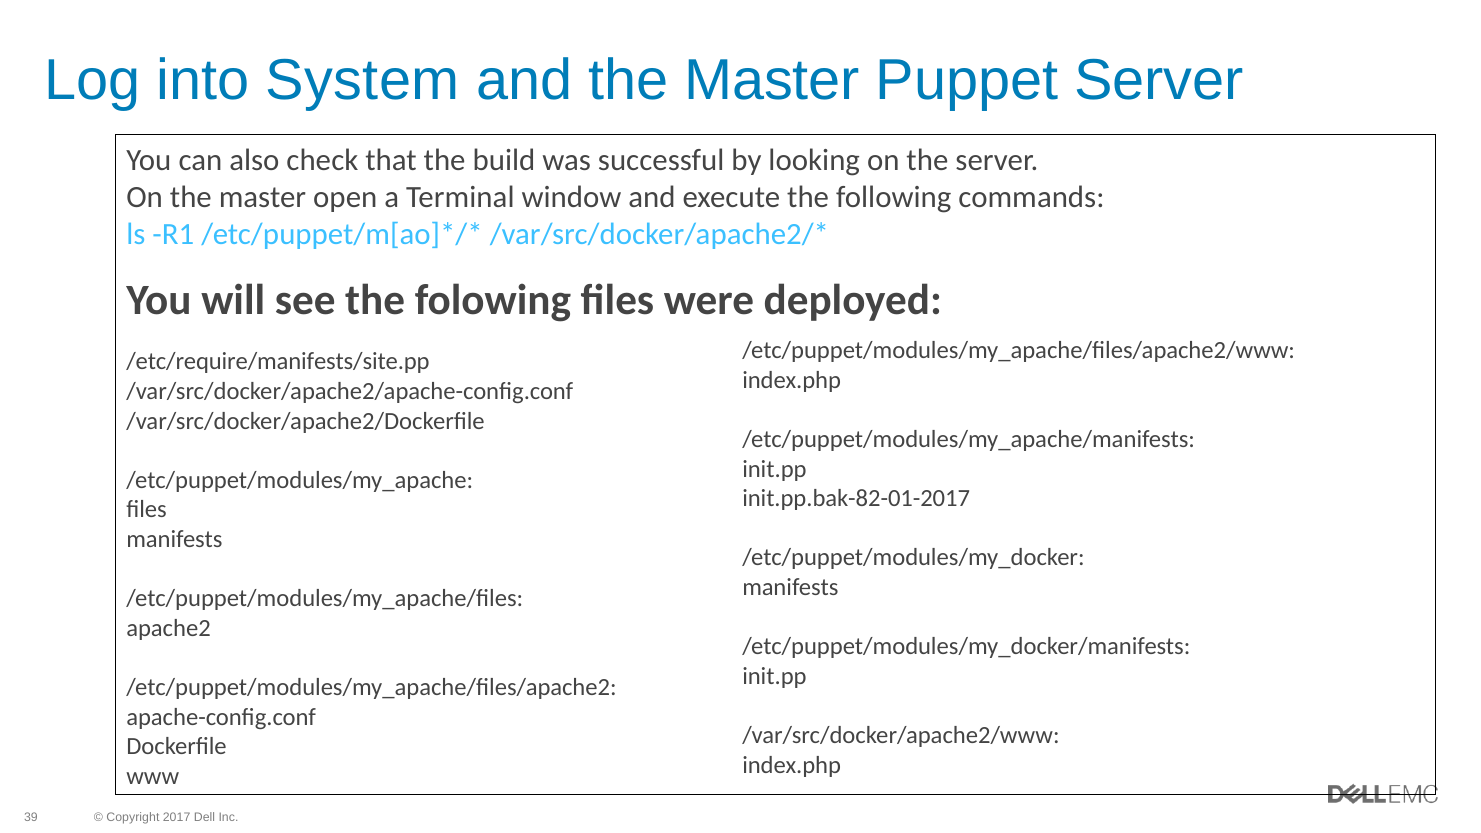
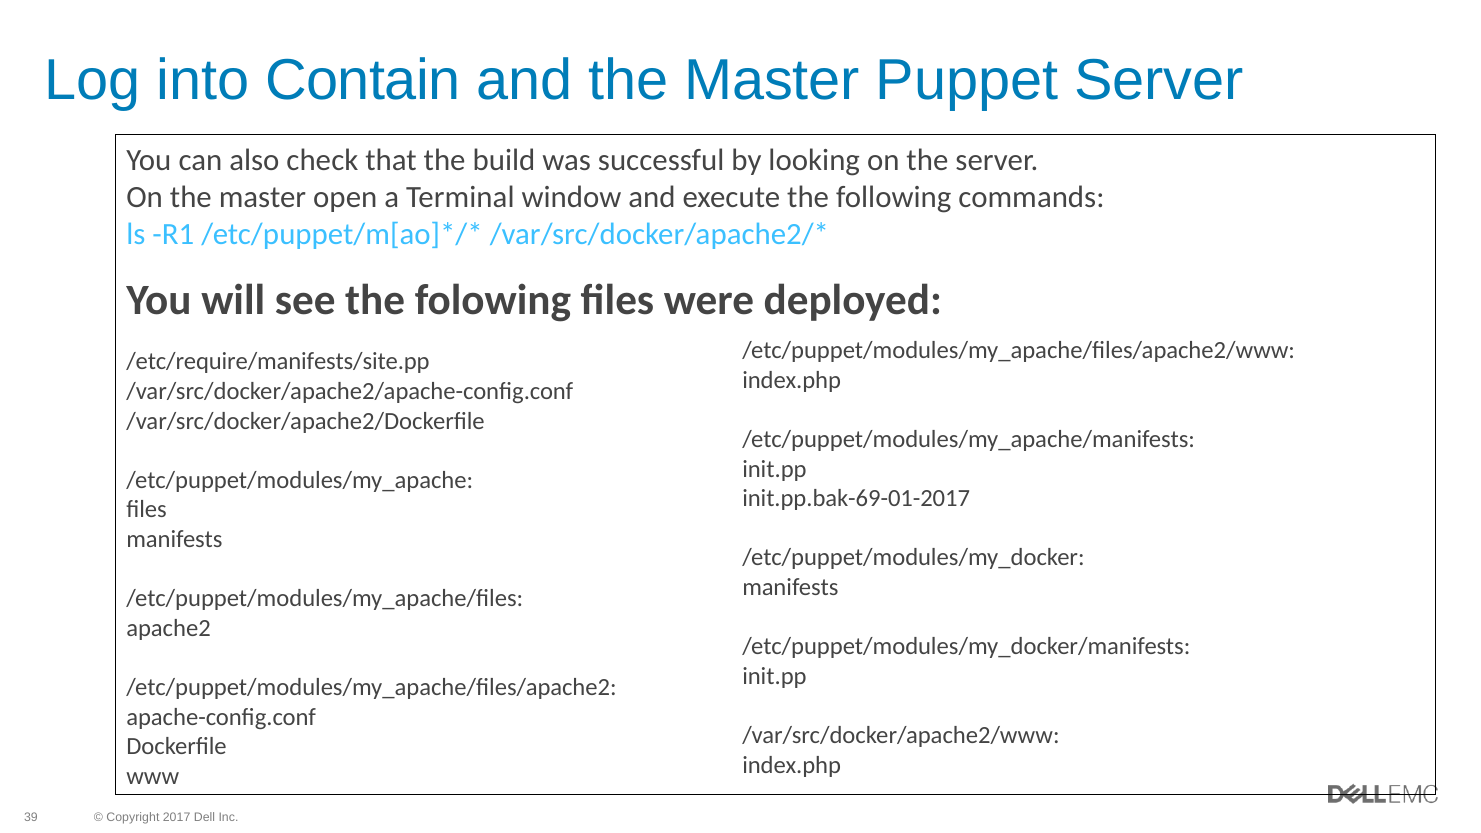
System: System -> Contain
init.pp.bak-82-01-2017: init.pp.bak-82-01-2017 -> init.pp.bak-69-01-2017
